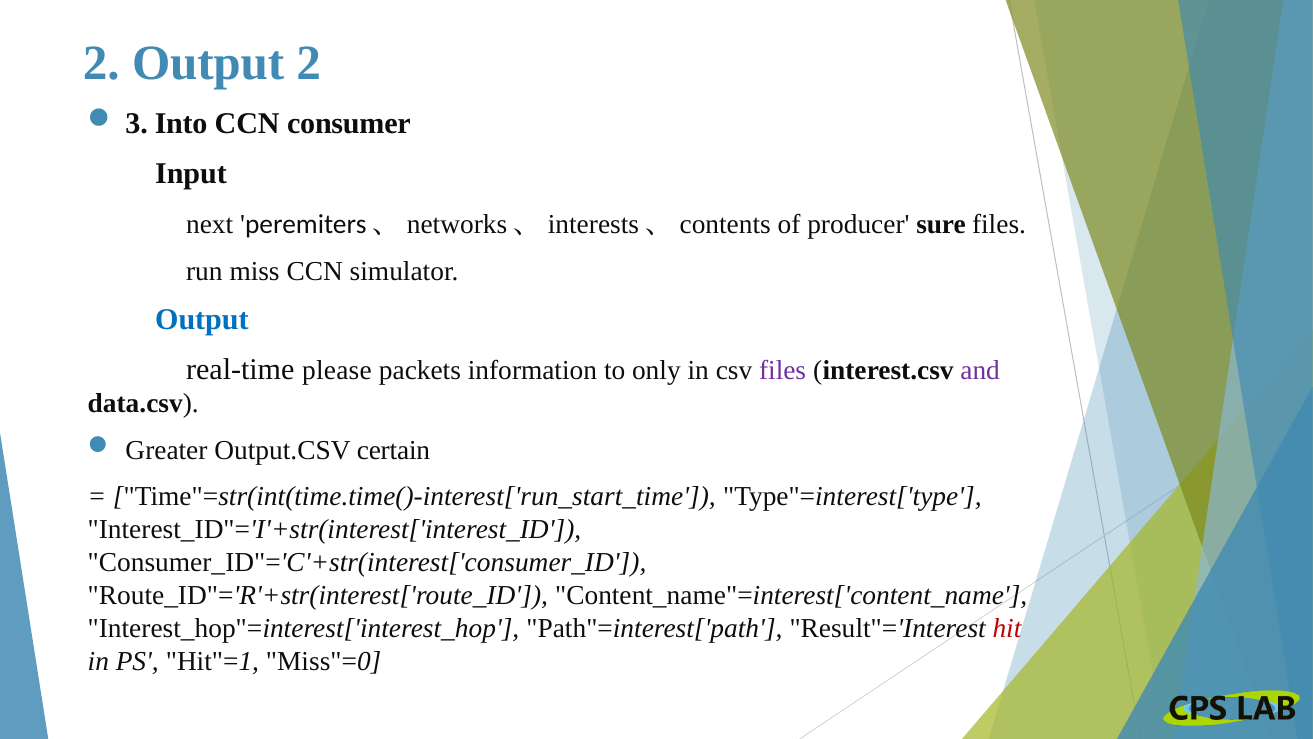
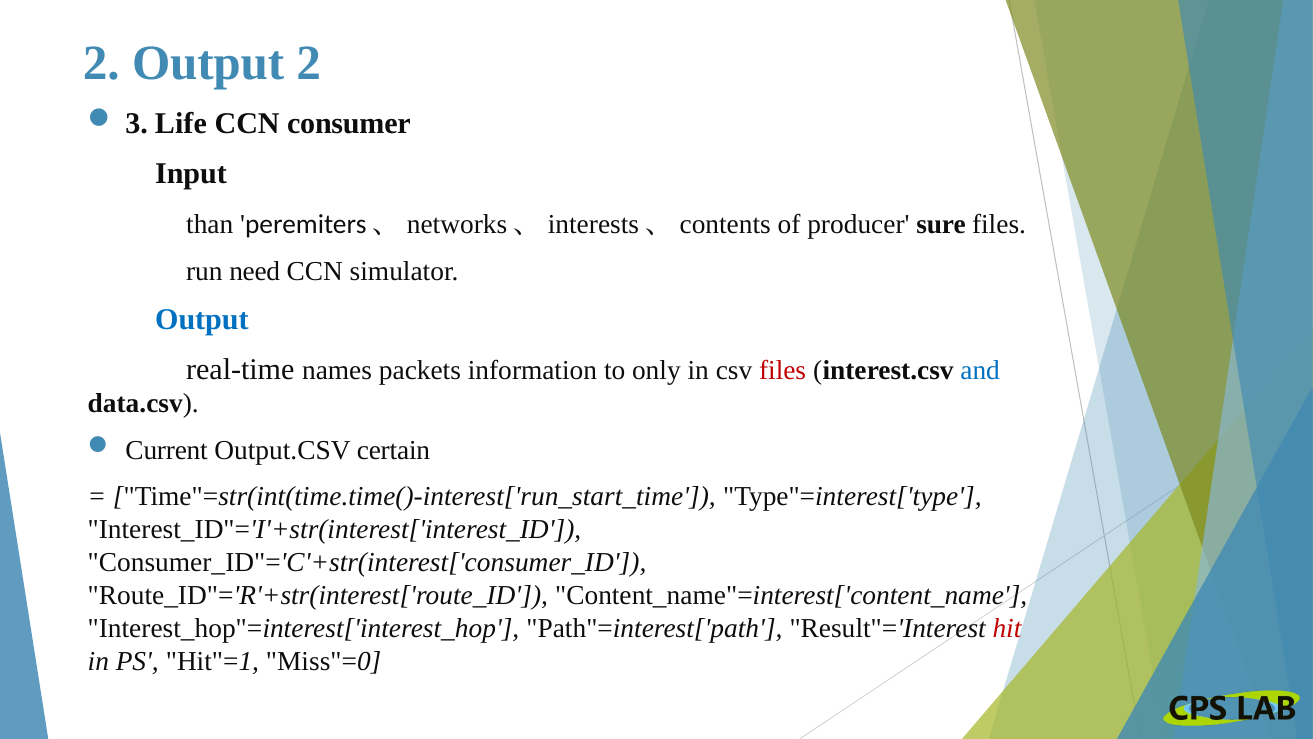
Into: Into -> Life
next: next -> than
miss: miss -> need
please: please -> names
files at (783, 370) colour: purple -> red
and colour: purple -> blue
Greater: Greater -> Current
